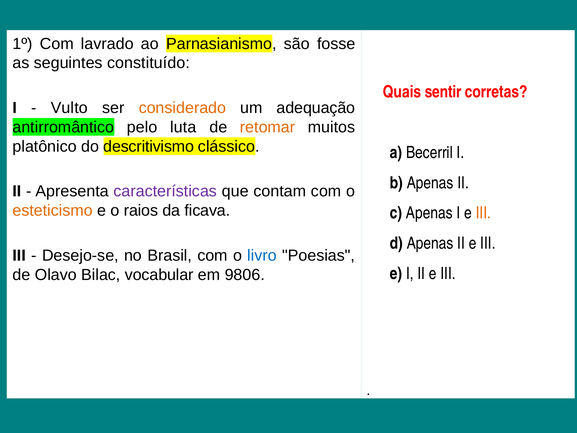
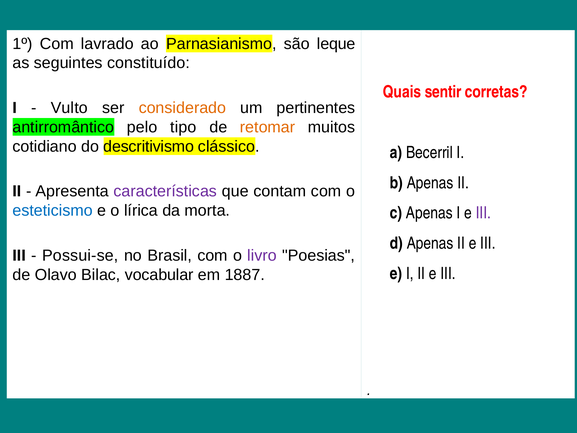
fosse: fosse -> leque
adequação: adequação -> pertinentes
luta: luta -> tipo
platônico: platônico -> cotidiano
esteticismo colour: orange -> blue
raios: raios -> lírica
ficava: ficava -> morta
III at (483, 213) colour: orange -> purple
Desejo-se: Desejo-se -> Possui-se
livro colour: blue -> purple
9806: 9806 -> 1887
